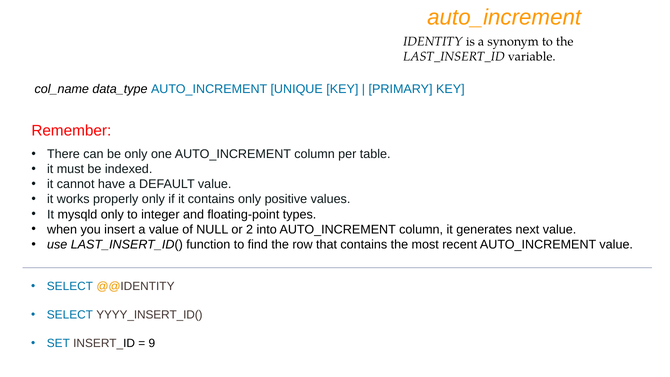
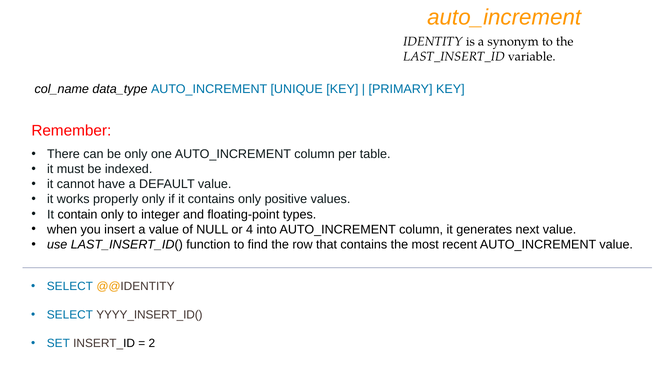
mysqld: mysqld -> contain
2: 2 -> 4
9: 9 -> 2
